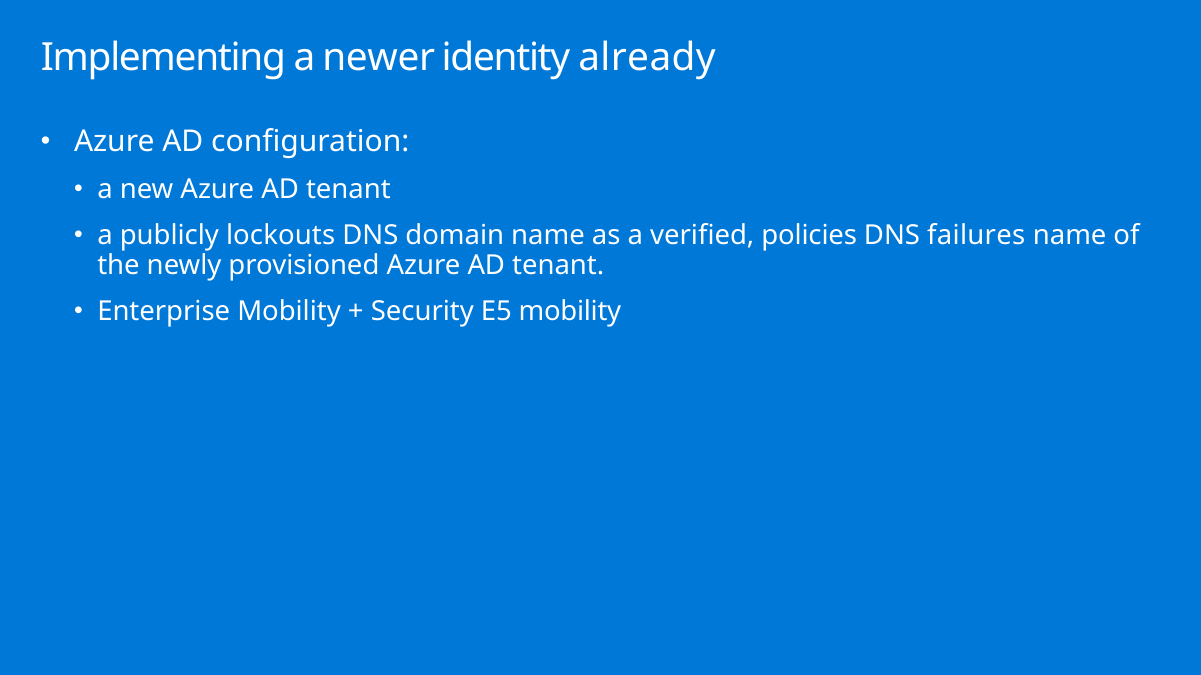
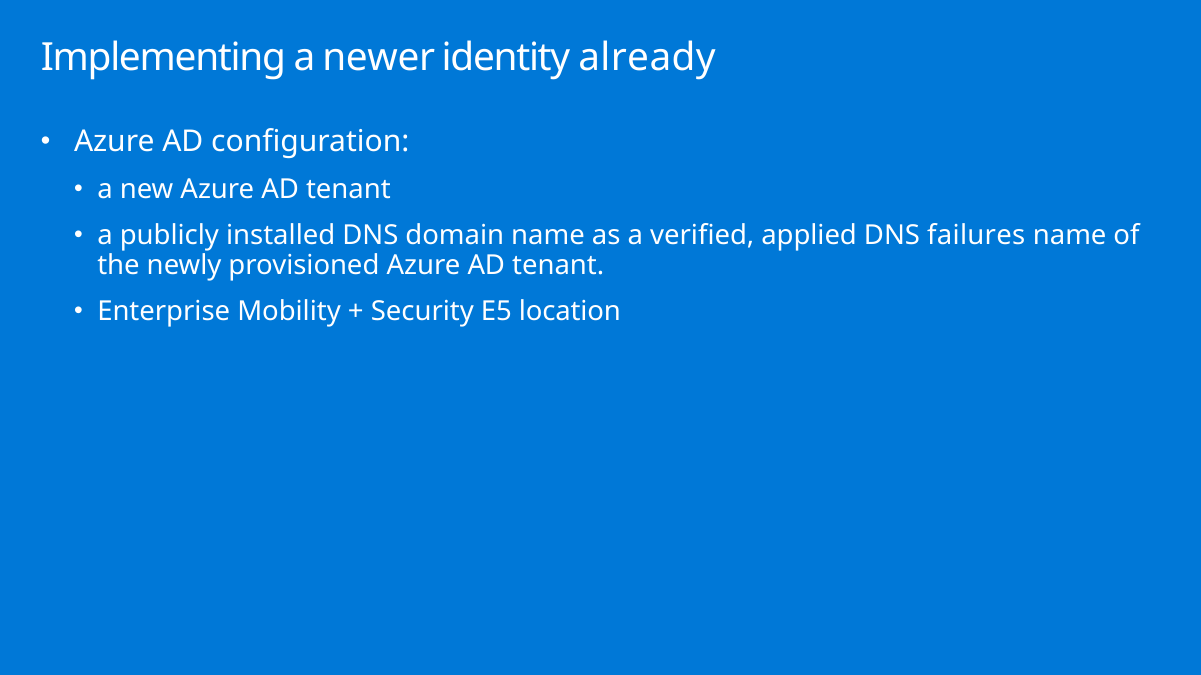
lockouts: lockouts -> installed
policies: policies -> applied
E5 mobility: mobility -> location
